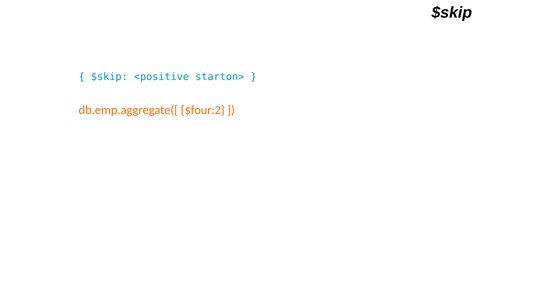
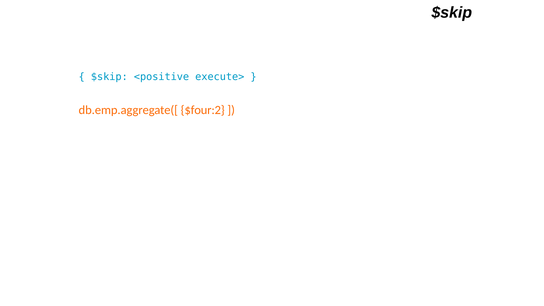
starton>: starton> -> execute>
